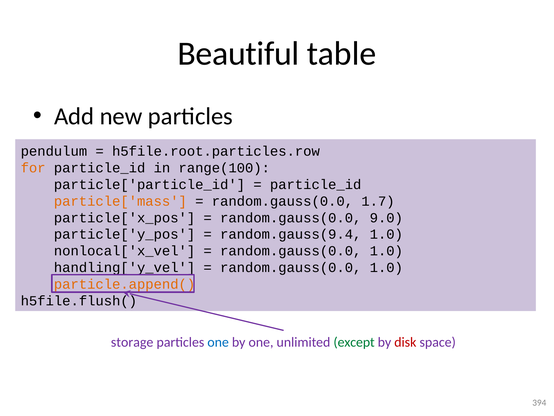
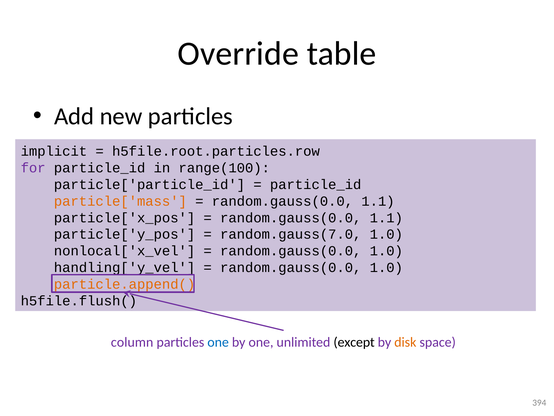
Beautiful: Beautiful -> Override
pendulum: pendulum -> implicit
for colour: orange -> purple
1.7 at (378, 201): 1.7 -> 1.1
9.0 at (386, 218): 9.0 -> 1.1
random.gauss(9.4: random.gauss(9.4 -> random.gauss(7.0
storage: storage -> column
except colour: green -> black
disk colour: red -> orange
